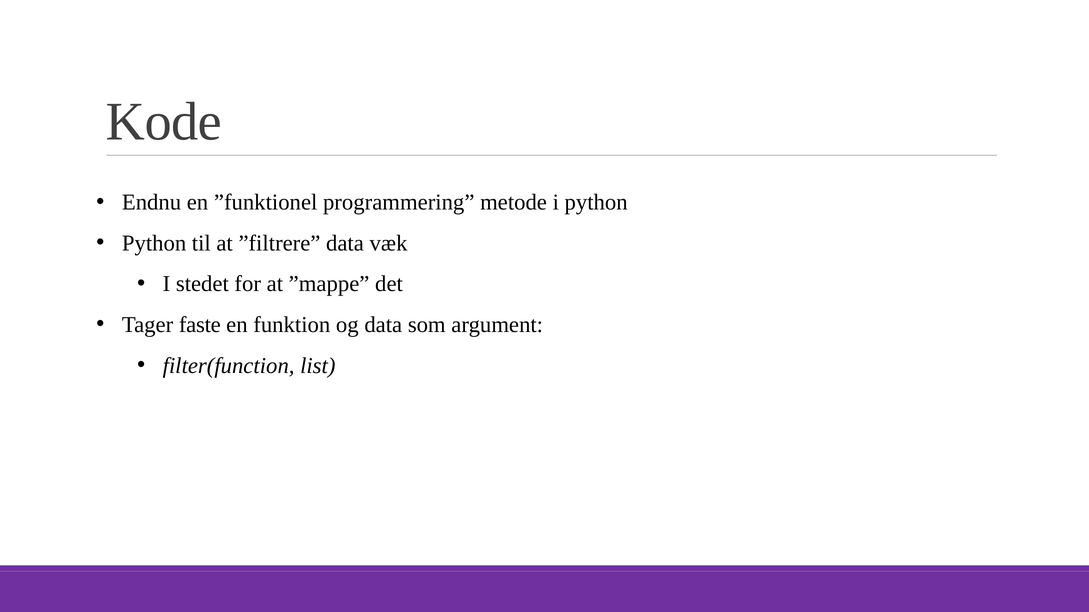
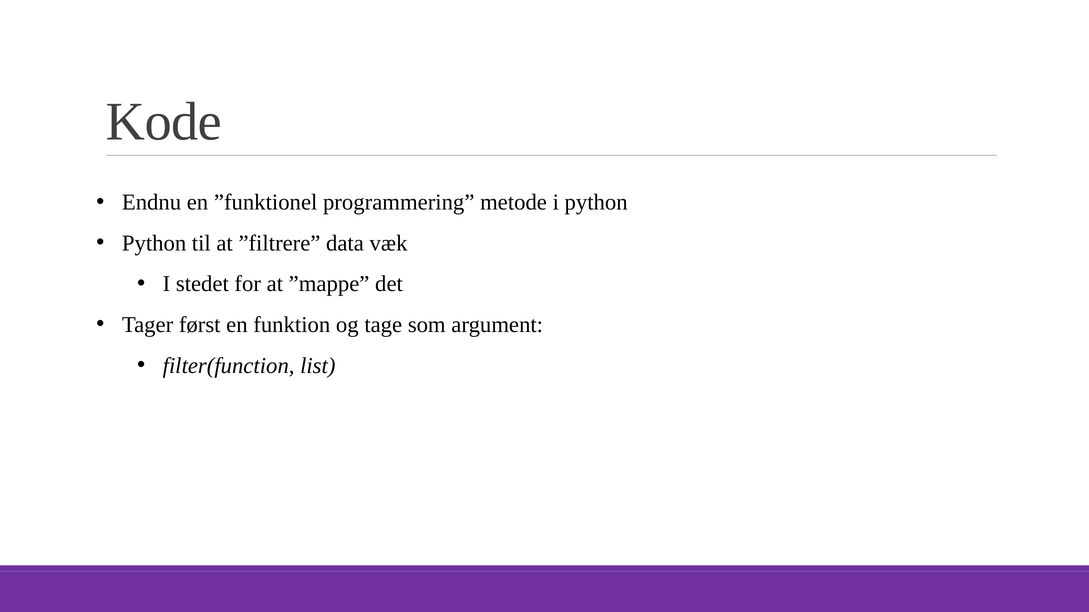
faste: faste -> først
og data: data -> tage
